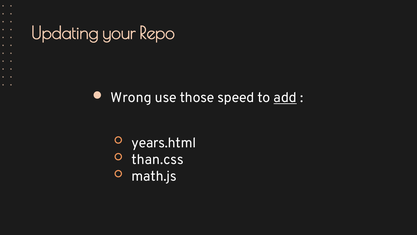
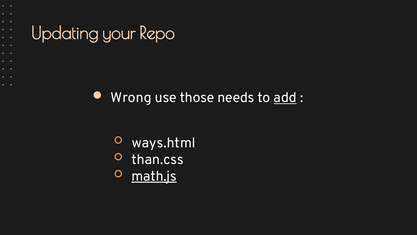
speed: speed -> needs
years.html: years.html -> ways.html
math.js underline: none -> present
